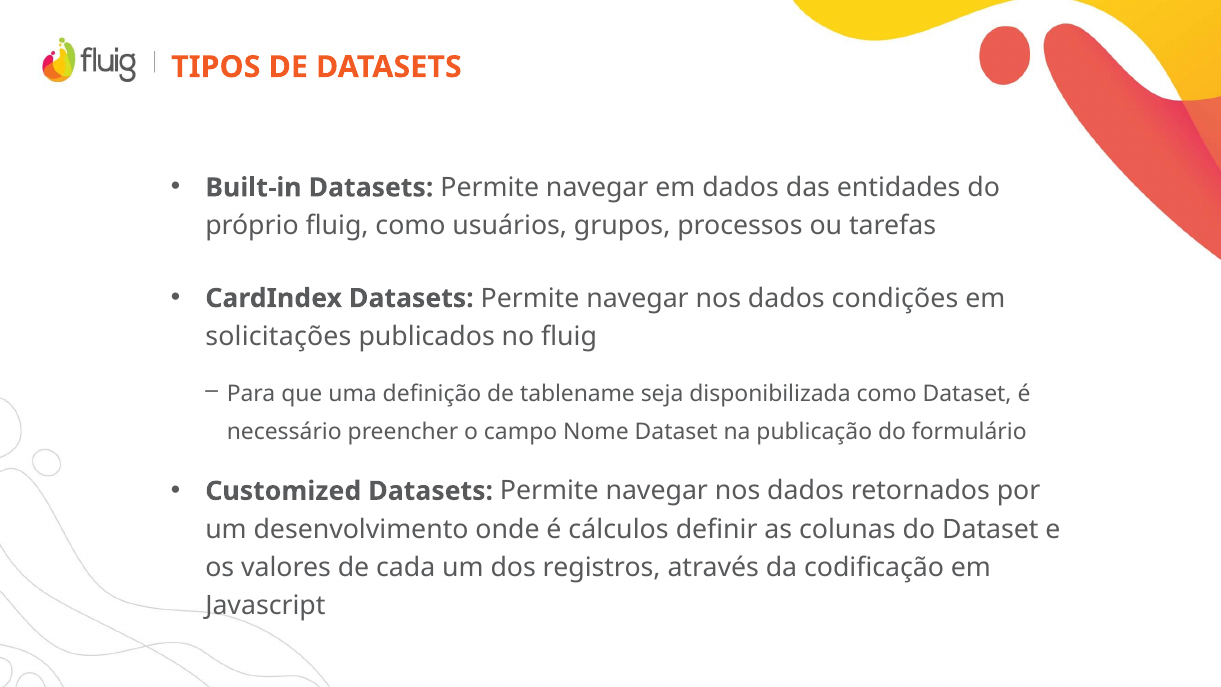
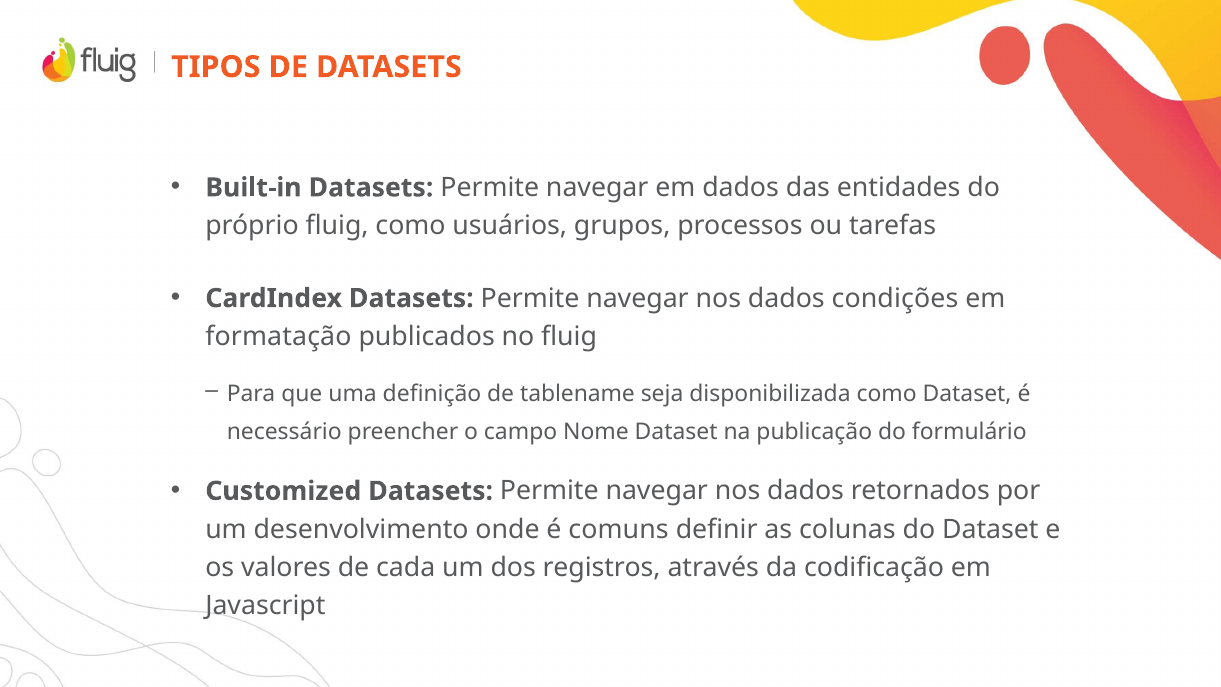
solicitações: solicitações -> formatação
cálculos: cálculos -> comuns
